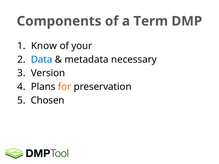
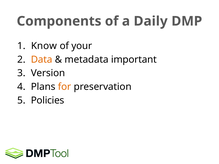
Term: Term -> Daily
Data colour: blue -> orange
necessary: necessary -> important
Chosen: Chosen -> Policies
